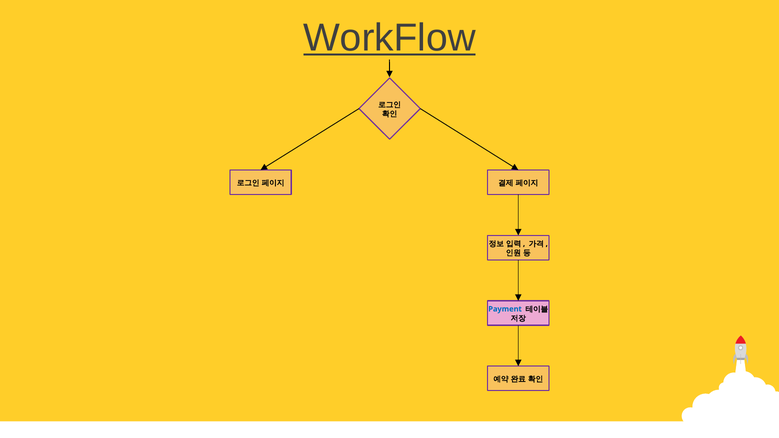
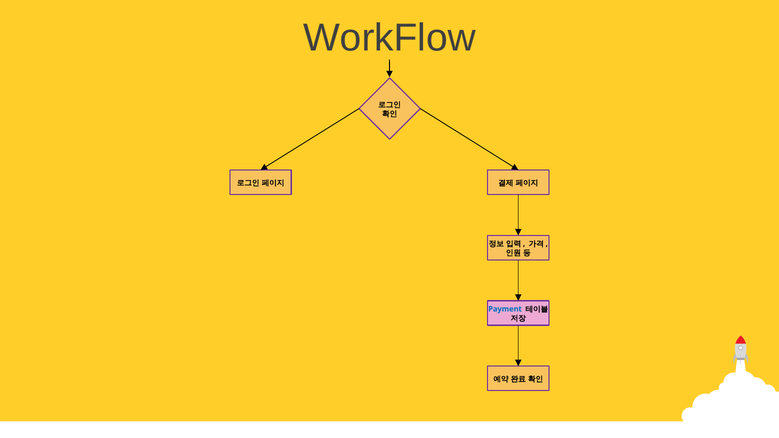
WorkFlow underline: present -> none
